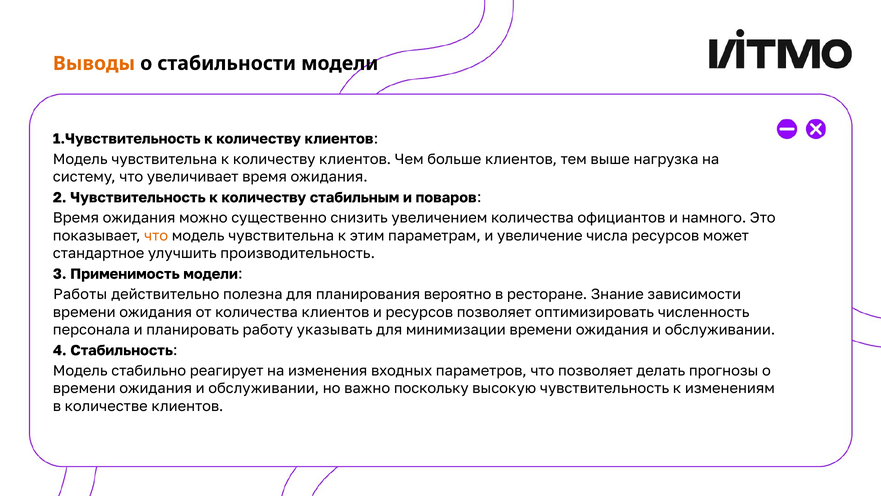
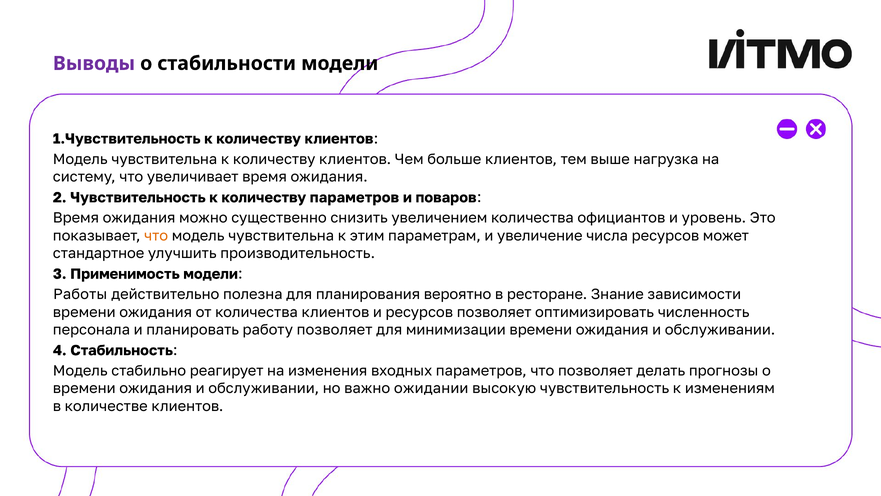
Выводы colour: orange -> purple
количеству стабильным: стабильным -> параметров
намного: намного -> уровень
работу указывать: указывать -> позволяет
поскольку: поскольку -> ожидании
